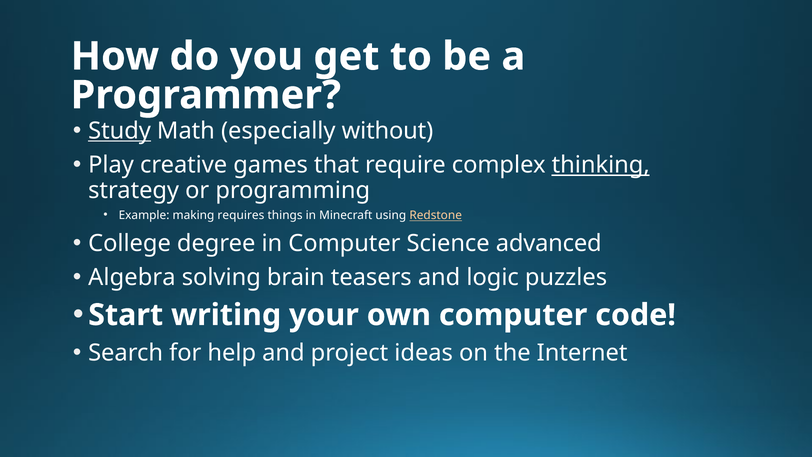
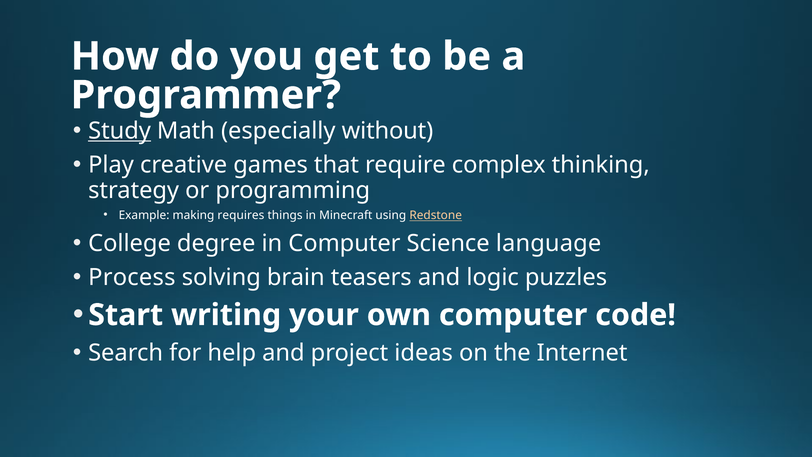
thinking underline: present -> none
advanced: advanced -> language
Algebra: Algebra -> Process
